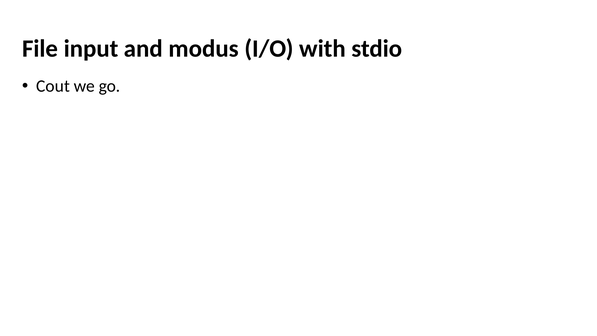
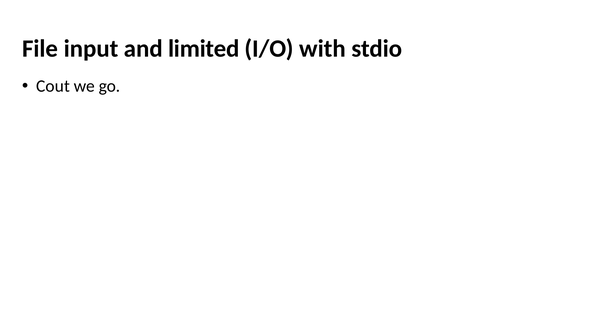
modus: modus -> limited
